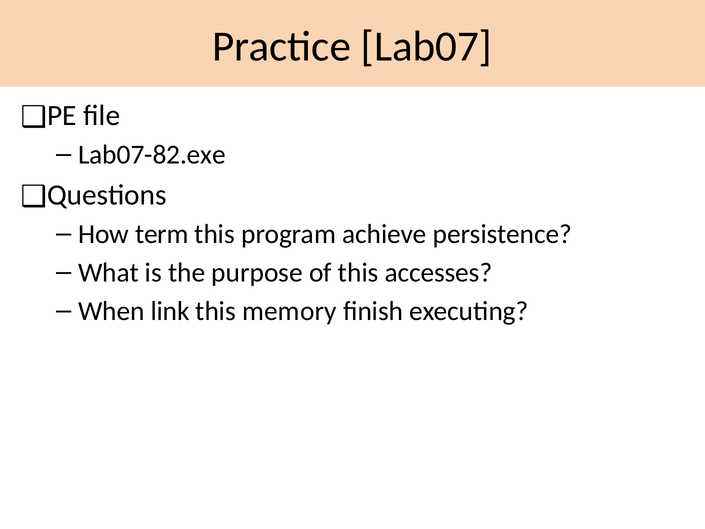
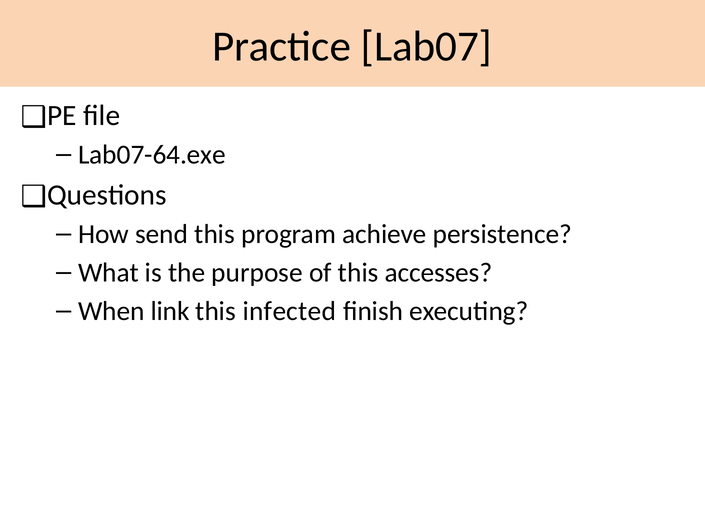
Lab07-82.exe: Lab07-82.exe -> Lab07-64.exe
term: term -> send
memory: memory -> infected
